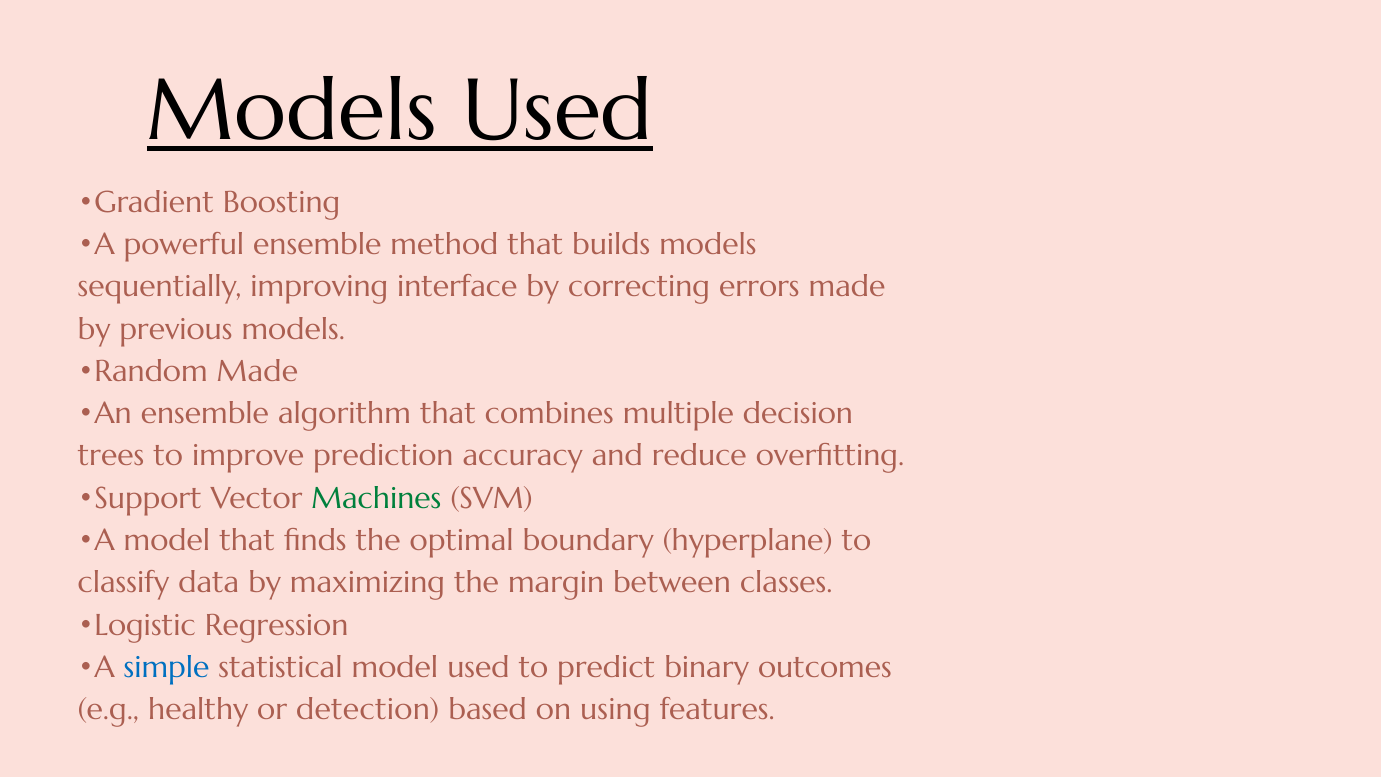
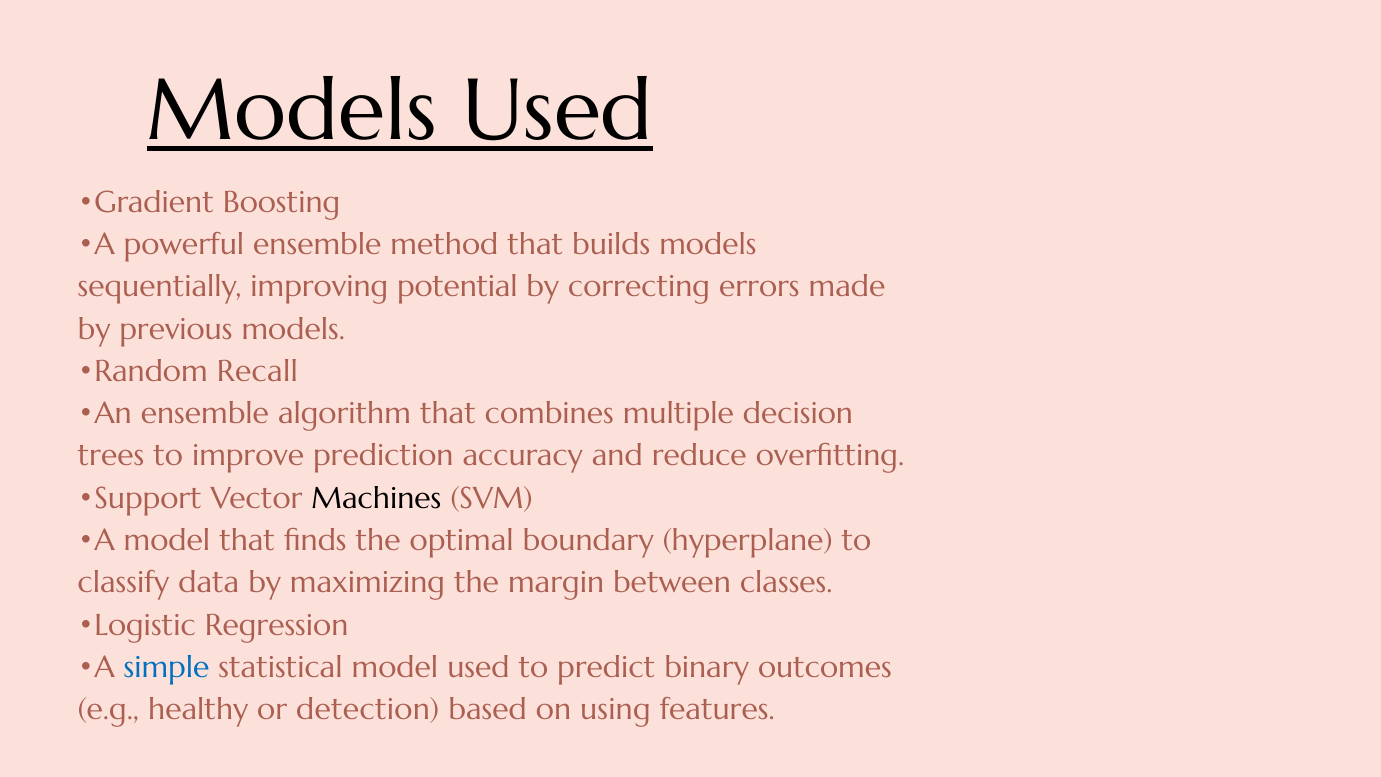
interface: interface -> potential
Random Made: Made -> Recall
Machines colour: green -> black
